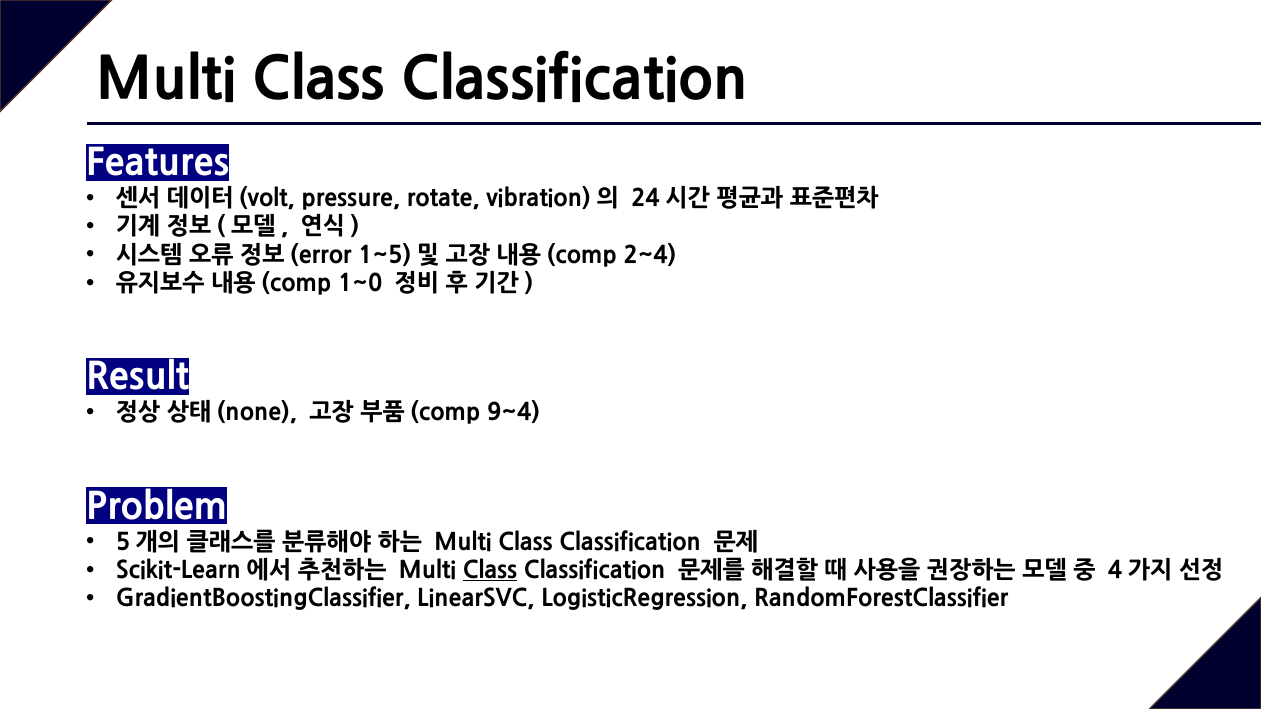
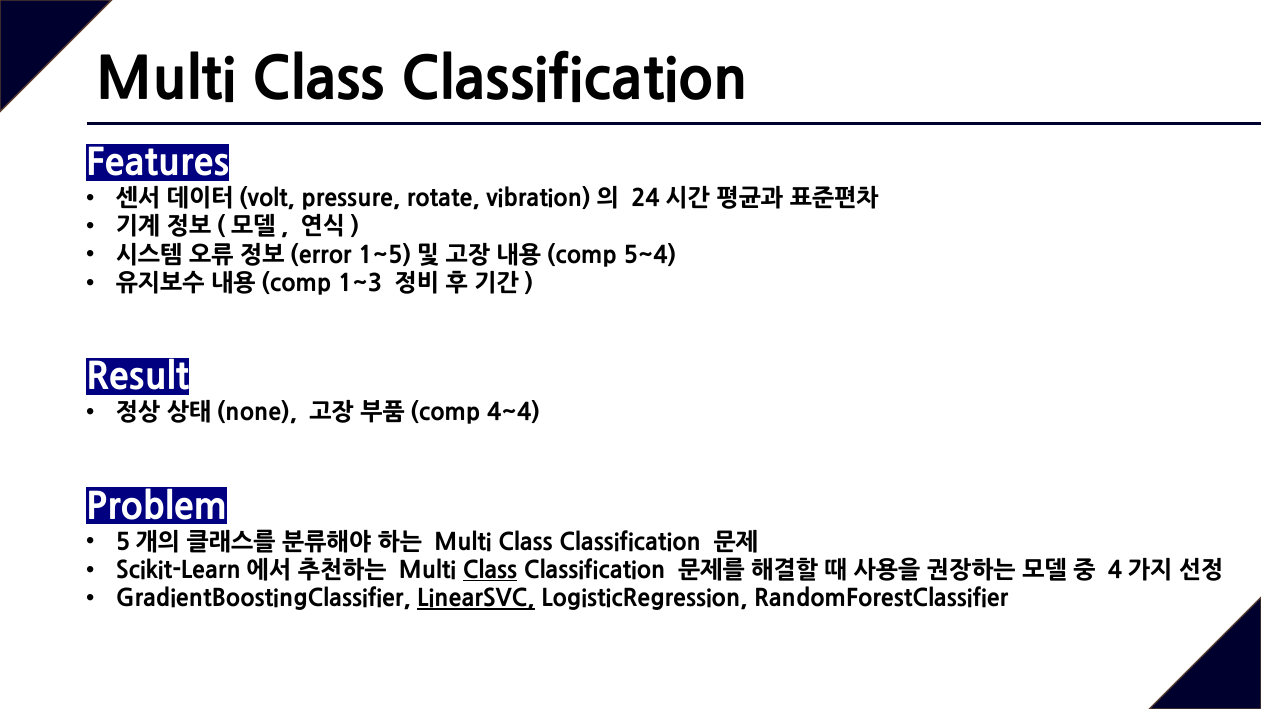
2~4: 2~4 -> 5~4
1~0: 1~0 -> 1~3
9~4: 9~4 -> 4~4
LinearSVC underline: none -> present
